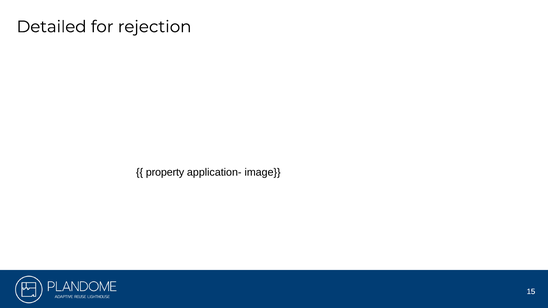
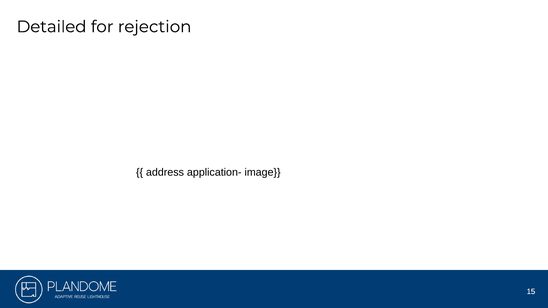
property: property -> address
